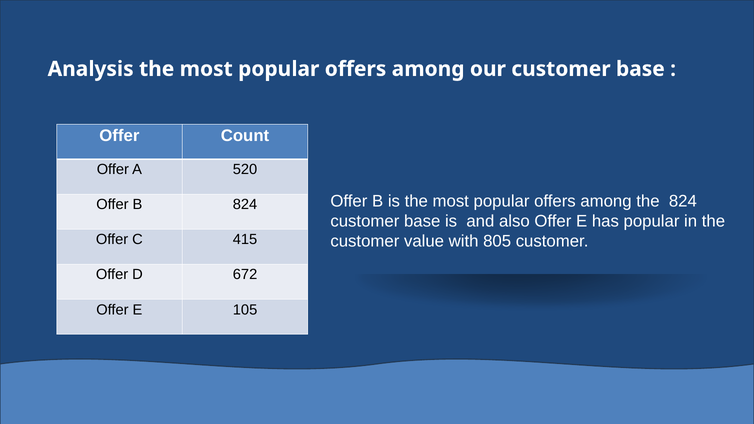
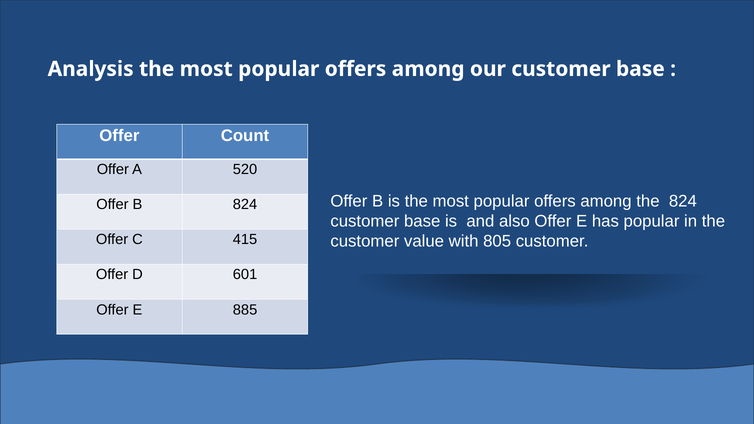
672: 672 -> 601
105: 105 -> 885
